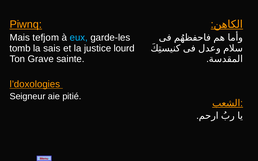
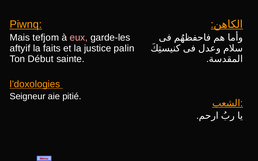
eux colour: light blue -> pink
tomb: tomb -> aftyif
sais: sais -> faits
lourd: lourd -> palin
Grave: Grave -> Début
